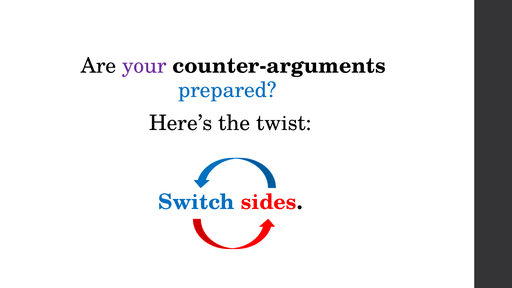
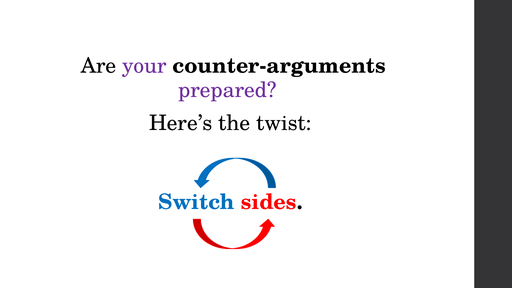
prepared colour: blue -> purple
